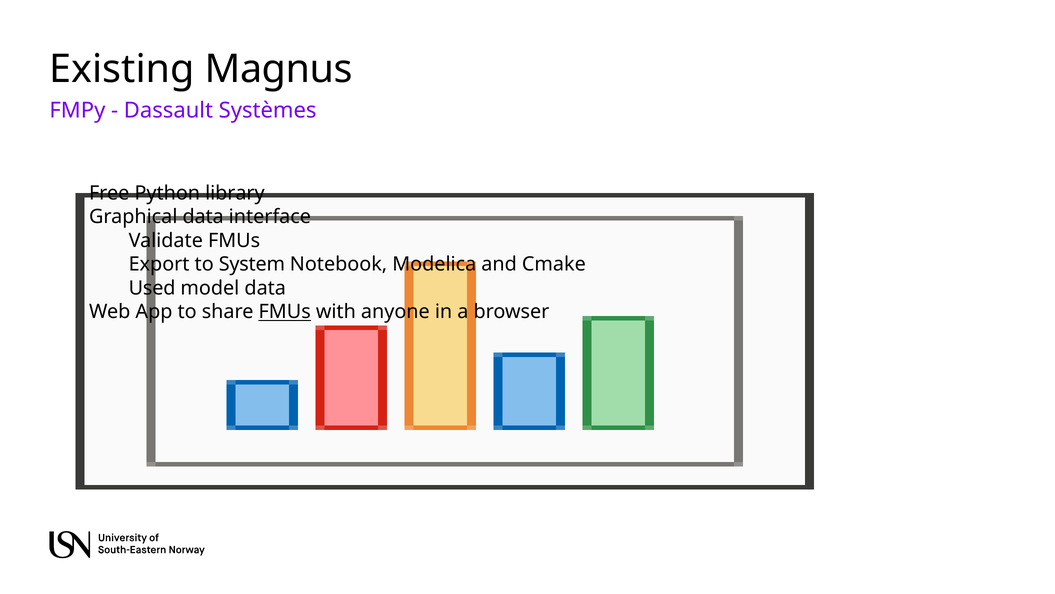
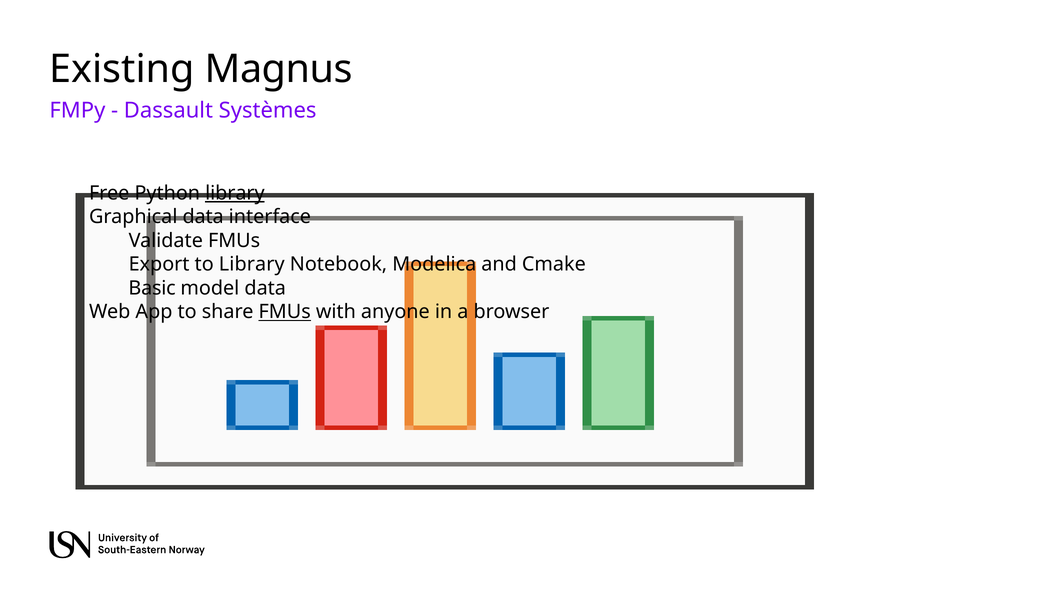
library at (235, 193) underline: none -> present
to System: System -> Library
Used: Used -> Basic
